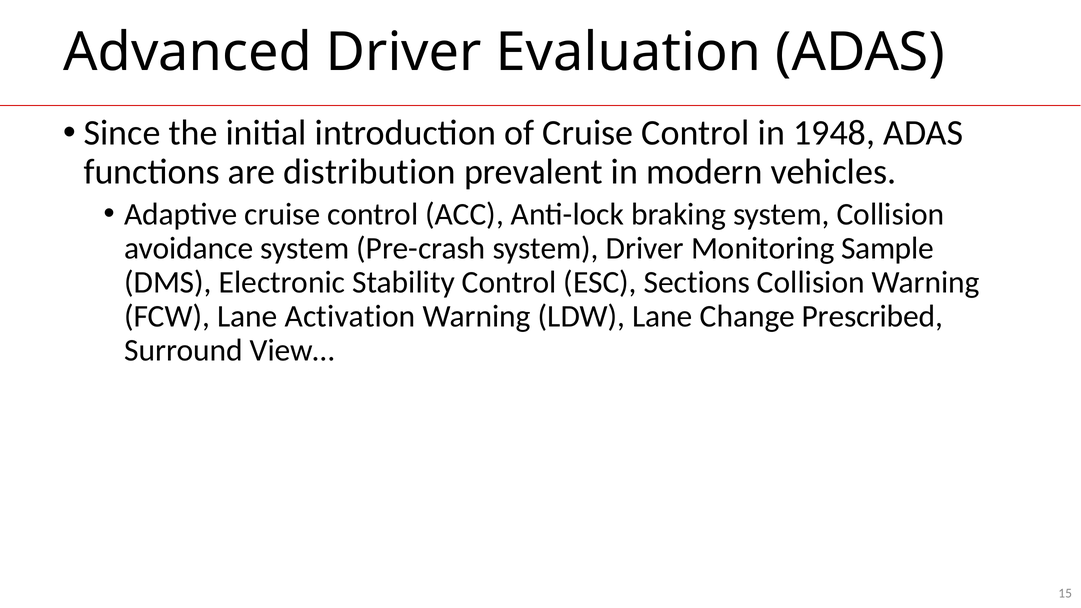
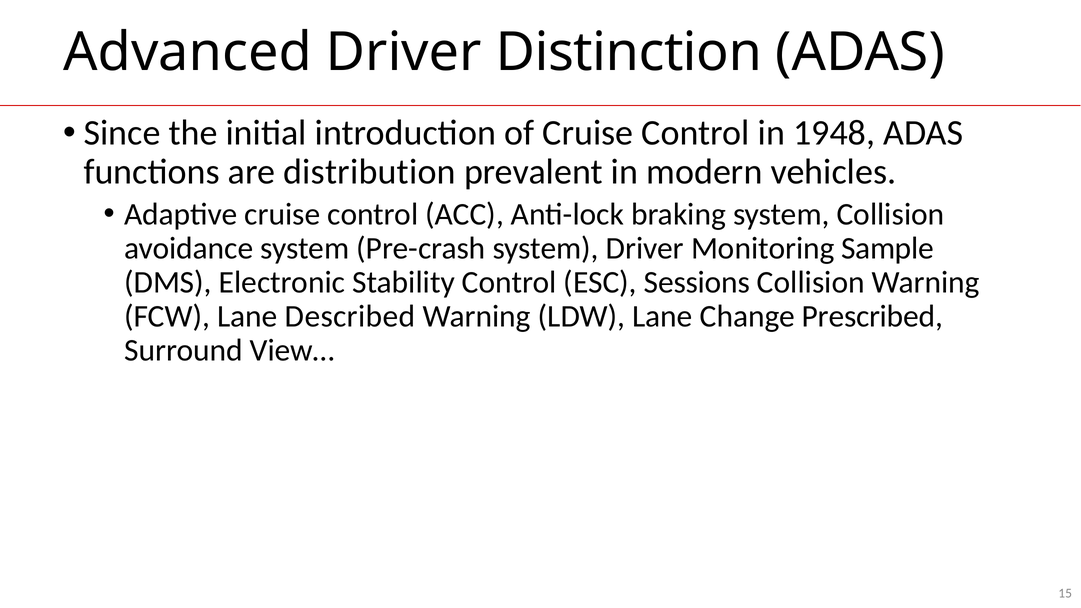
Evaluation: Evaluation -> Distinction
Sections: Sections -> Sessions
Activation: Activation -> Described
